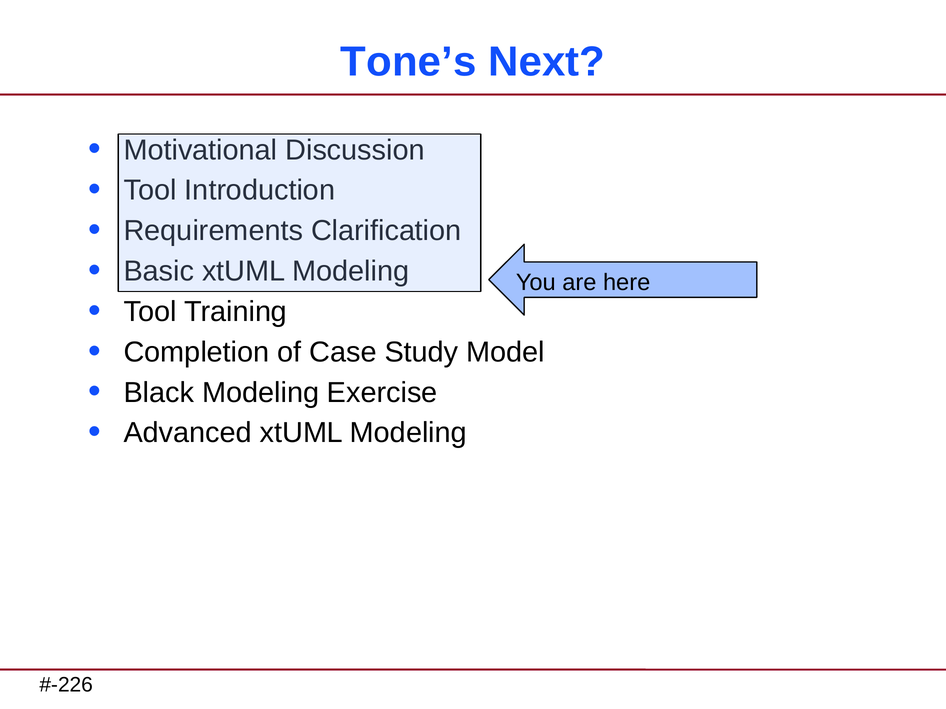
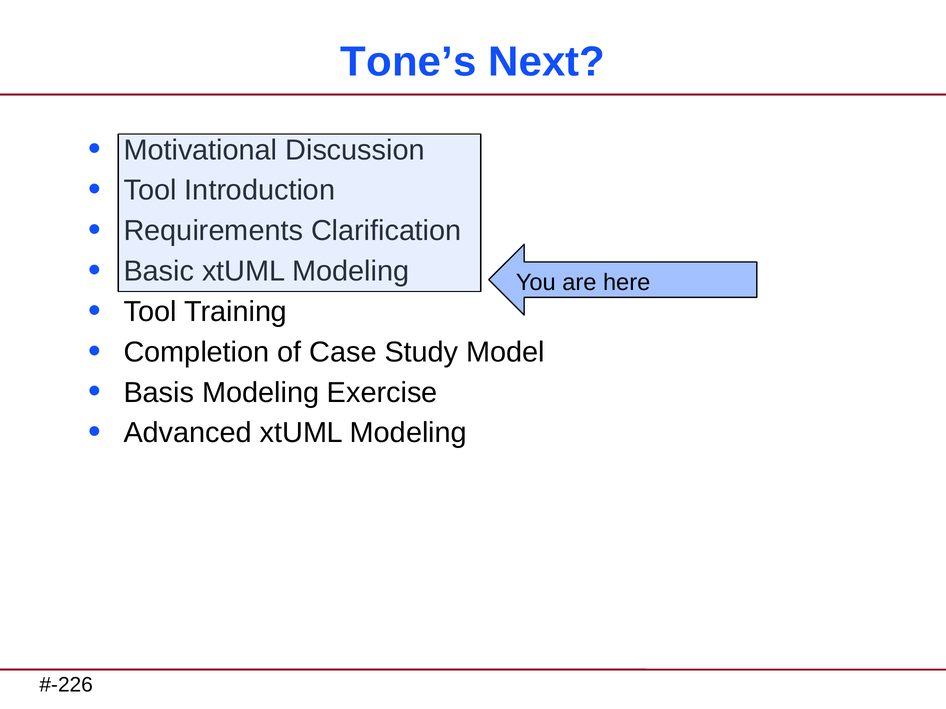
Black: Black -> Basis
